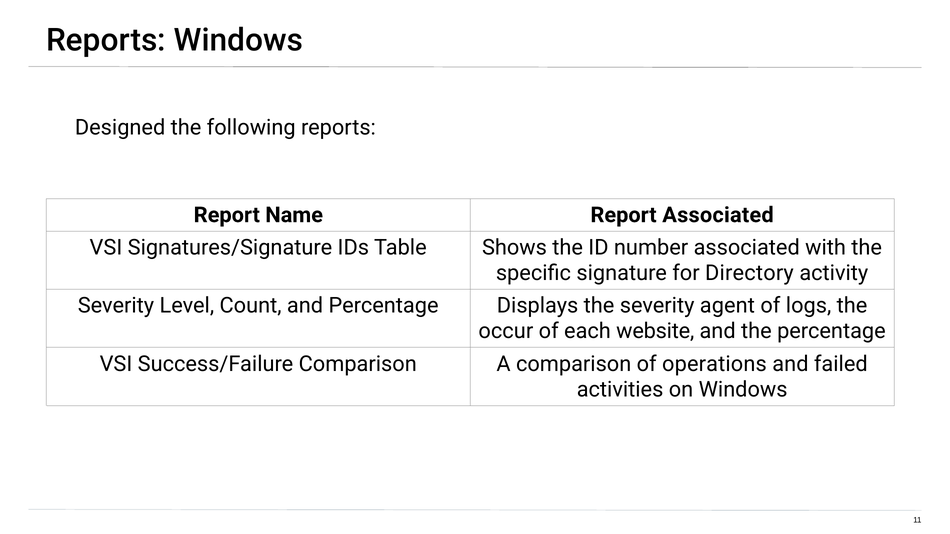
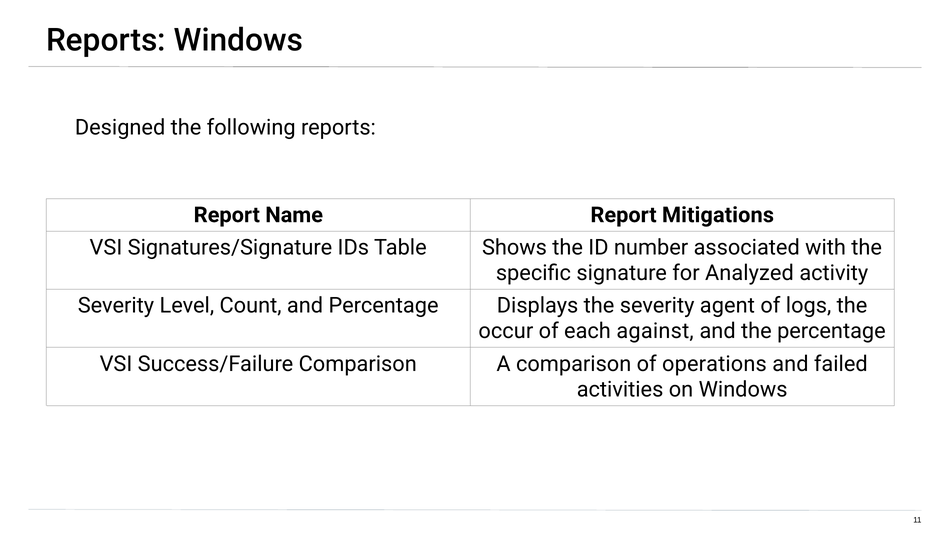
Report Associated: Associated -> Mitigations
Directory: Directory -> Analyzed
website: website -> against
